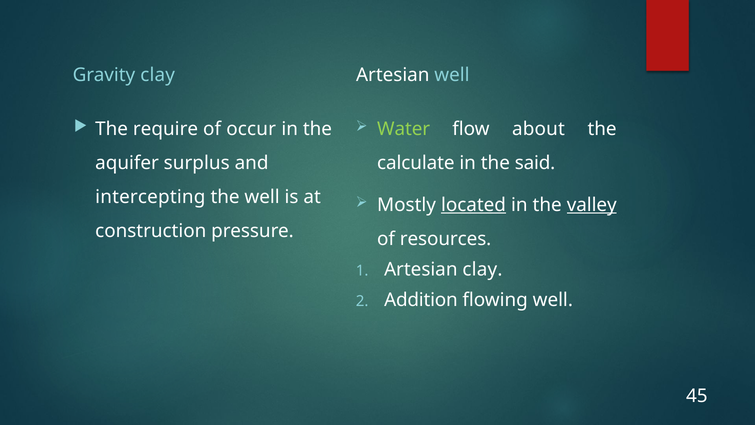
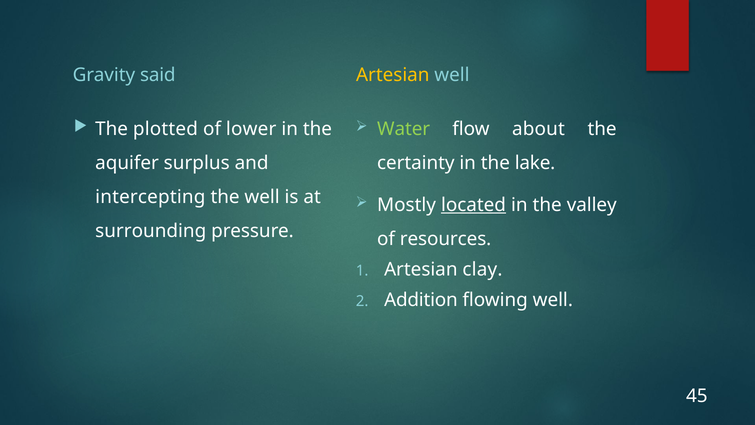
Gravity clay: clay -> said
Artesian at (393, 75) colour: white -> yellow
require: require -> plotted
occur: occur -> lower
calculate: calculate -> certainty
said: said -> lake
valley underline: present -> none
construction: construction -> surrounding
